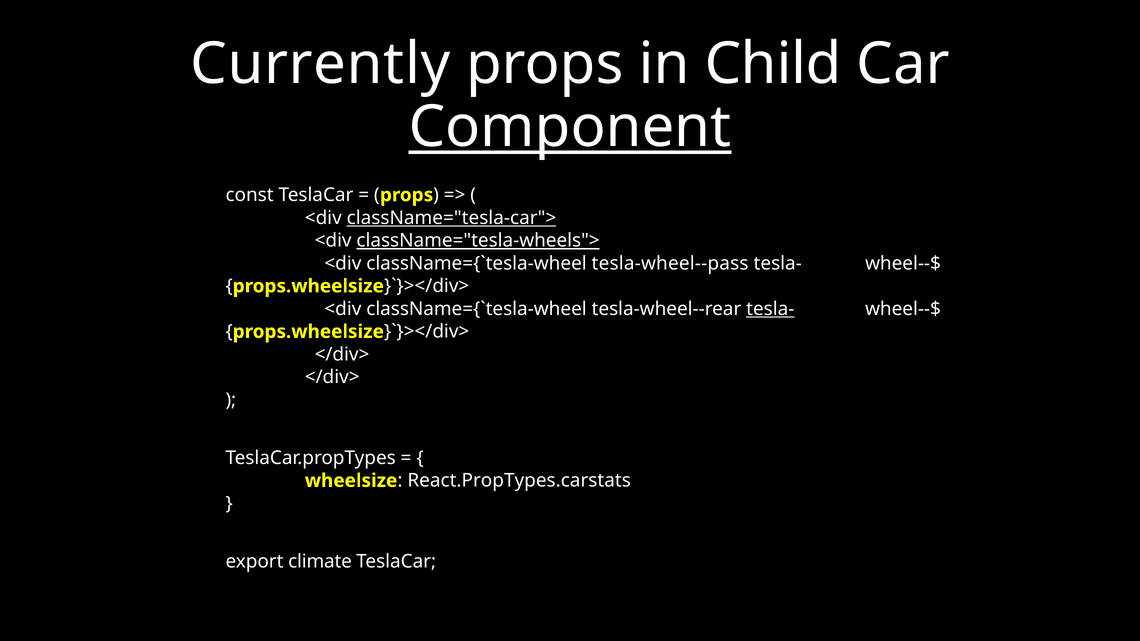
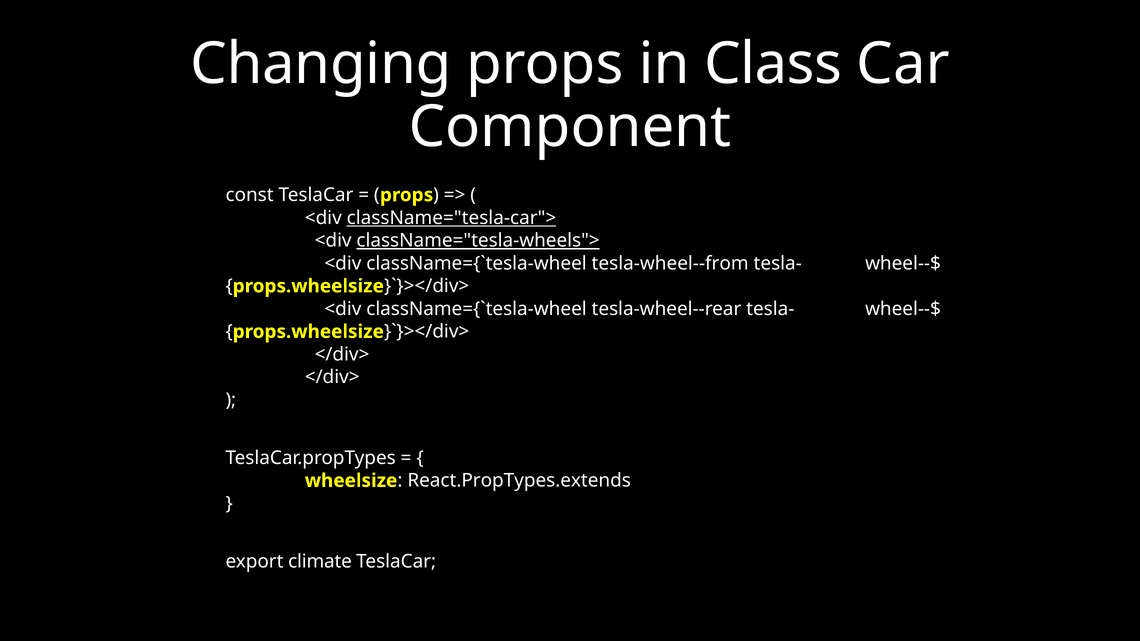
Currently: Currently -> Changing
Child: Child -> Class
Component underline: present -> none
tesla-wheel--pass: tesla-wheel--pass -> tesla-wheel--from
tesla- at (770, 309) underline: present -> none
React.PropTypes.carstats: React.PropTypes.carstats -> React.PropTypes.extends
